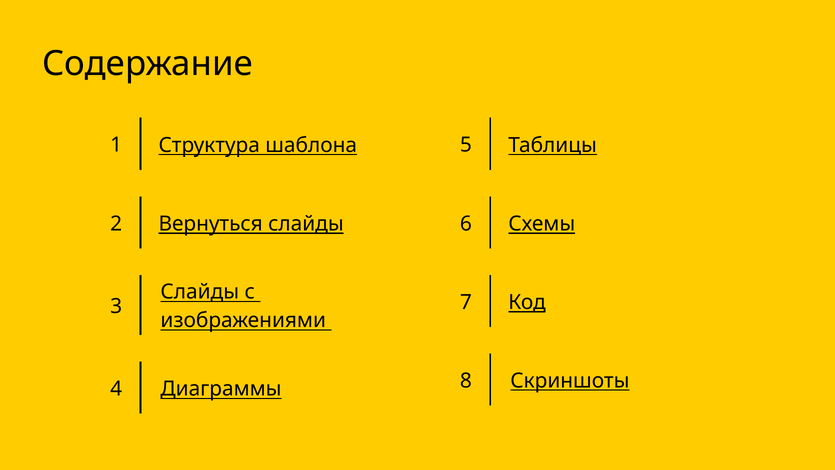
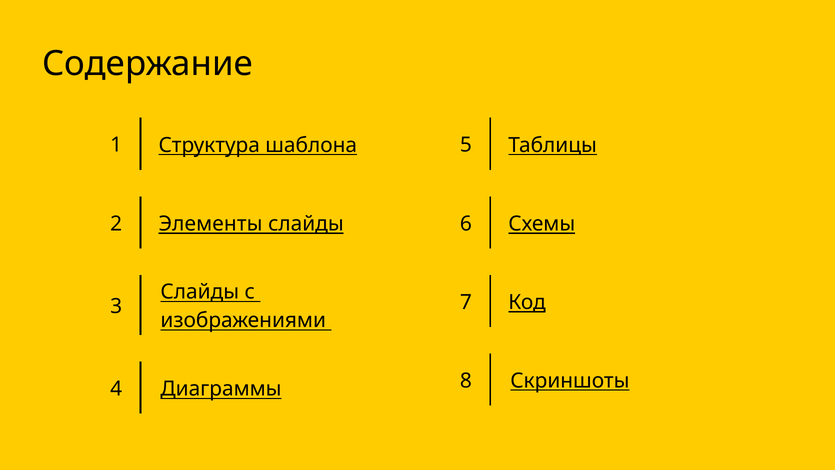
Вернуться: Вернуться -> Элементы
